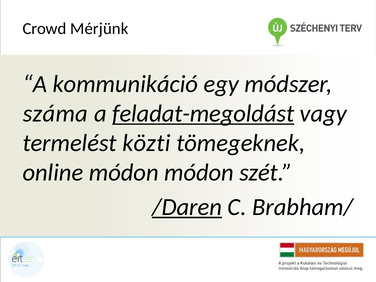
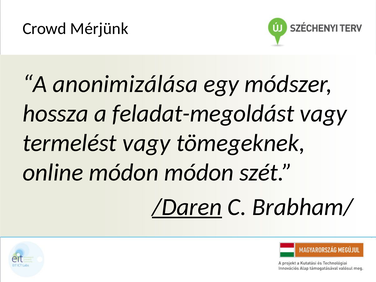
kommunikáció: kommunikáció -> anonimizálása
száma: száma -> hossza
feladat-megoldást underline: present -> none
termelést közti: közti -> vagy
